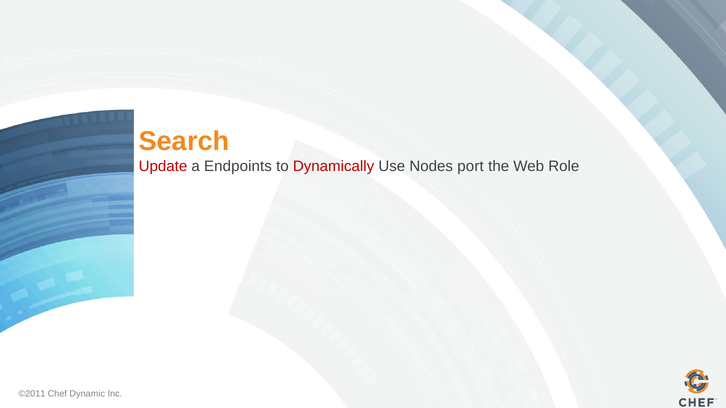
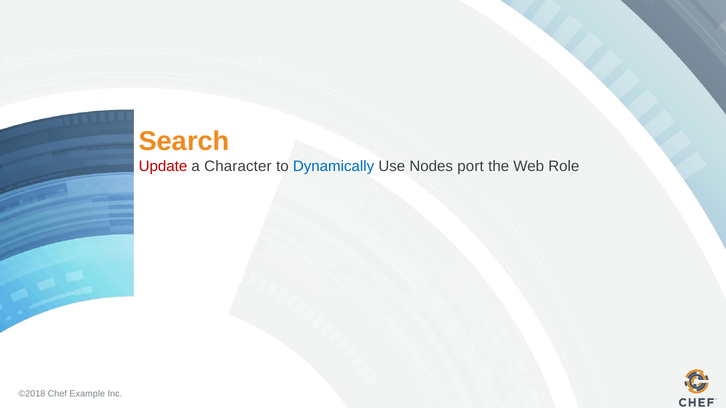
Endpoints: Endpoints -> Character
Dynamically colour: red -> blue
©2011: ©2011 -> ©2018
Dynamic: Dynamic -> Example
